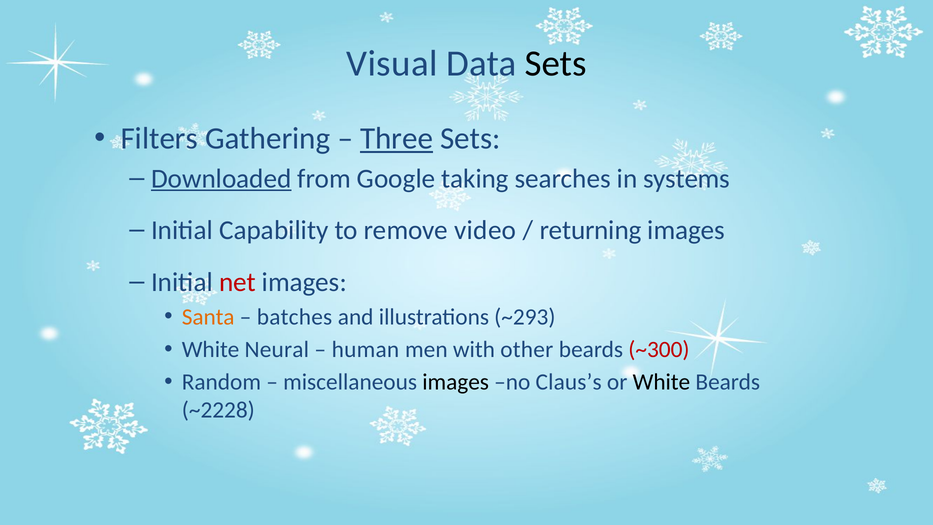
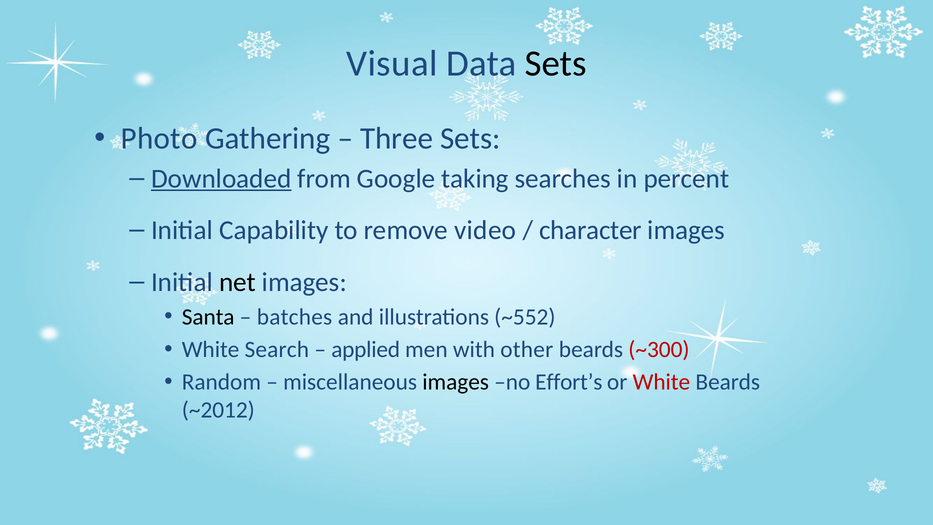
Filters: Filters -> Photo
Three underline: present -> none
systems: systems -> percent
returning: returning -> character
net colour: red -> black
Santa colour: orange -> black
~293: ~293 -> ~552
Neural: Neural -> Search
human: human -> applied
Claus’s: Claus’s -> Effort’s
White at (661, 382) colour: black -> red
~2228: ~2228 -> ~2012
